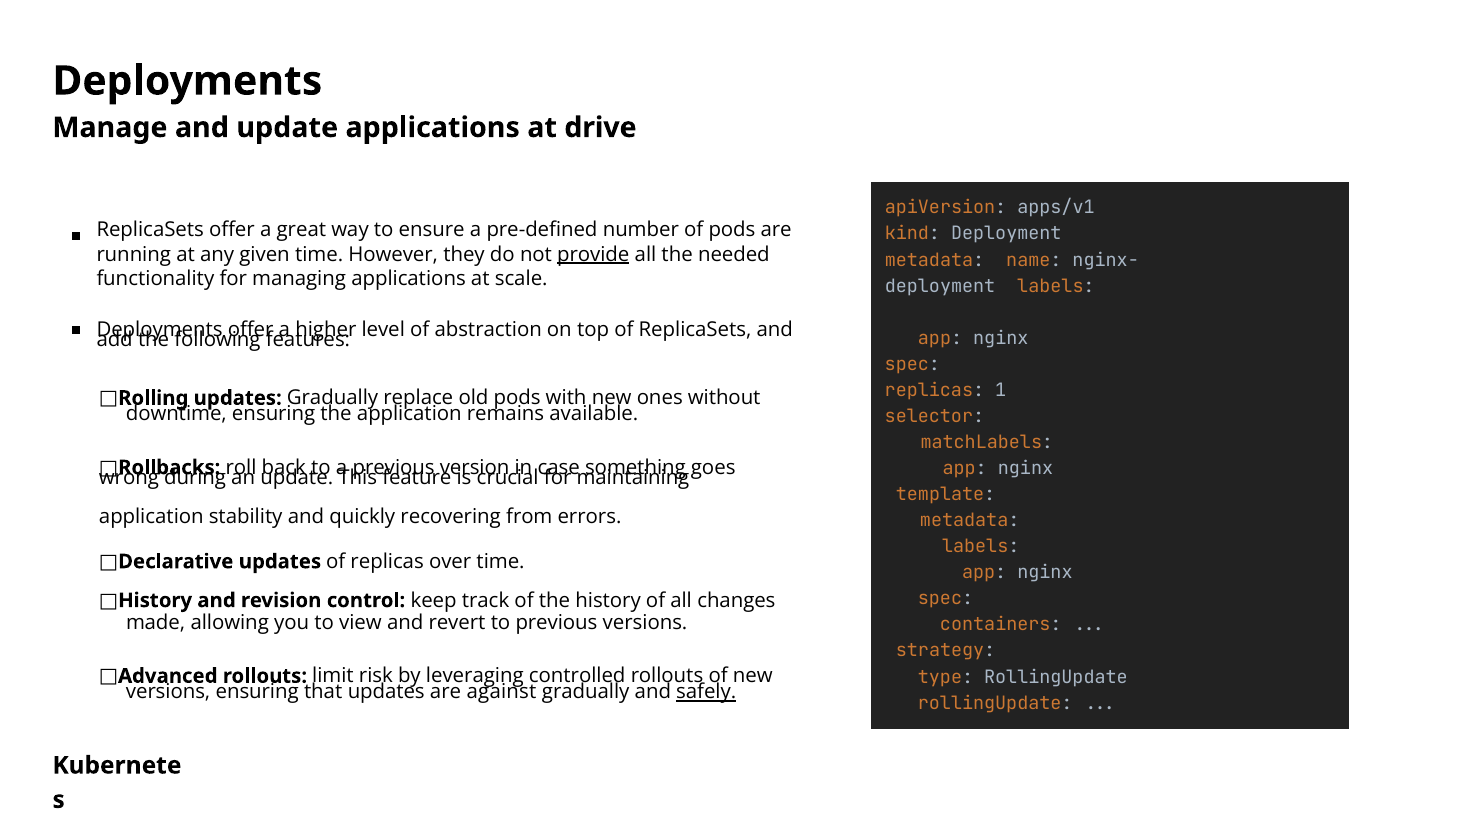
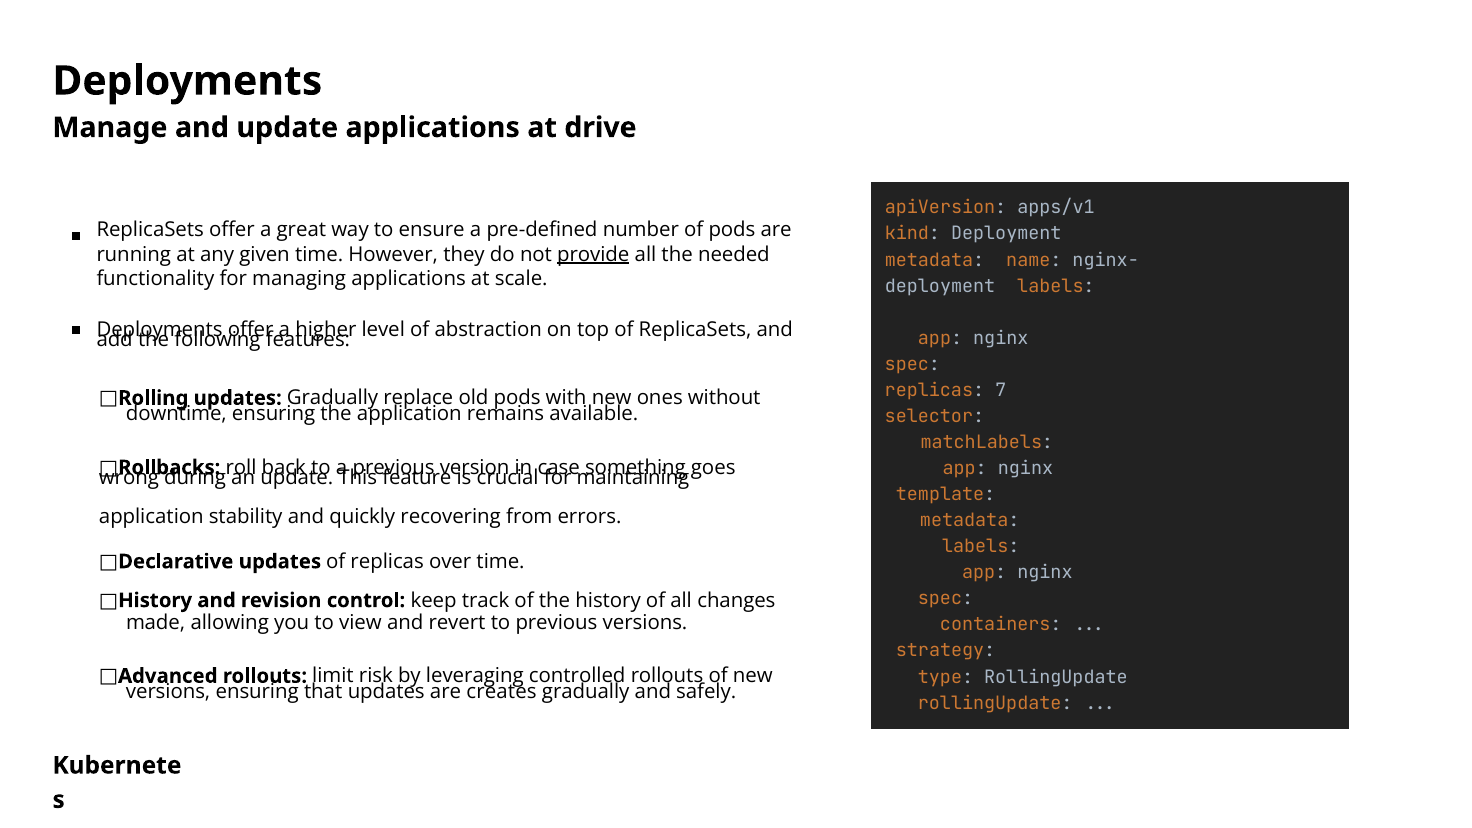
1: 1 -> 7
against: against -> creates
safely underline: present -> none
